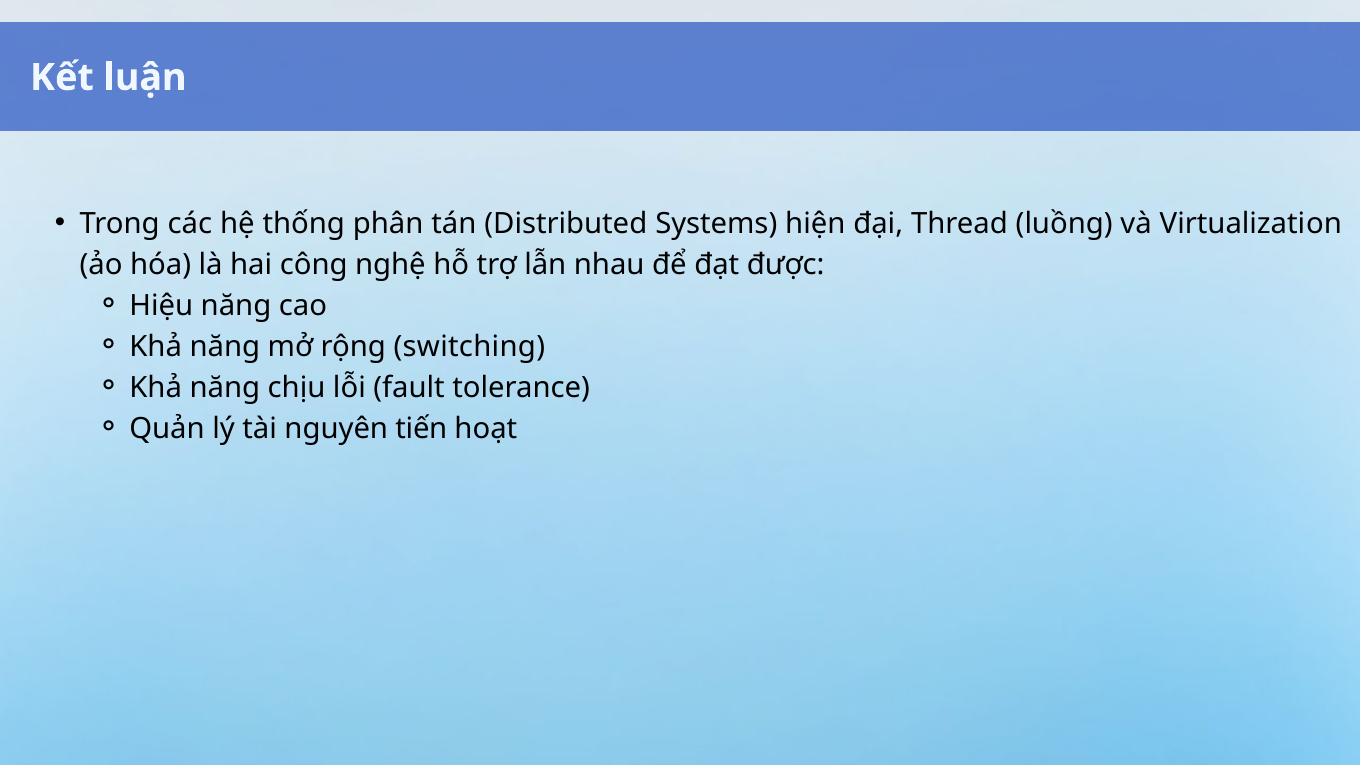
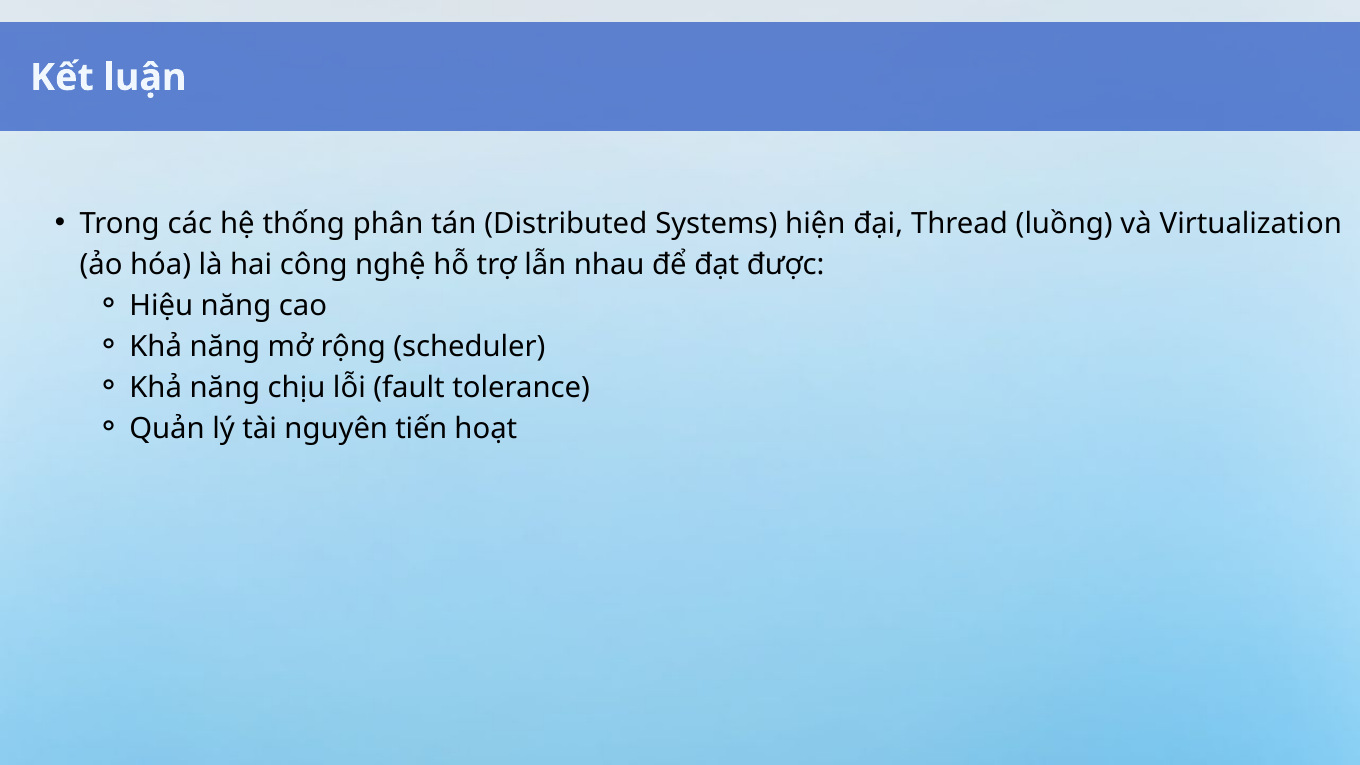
switching: switching -> scheduler
